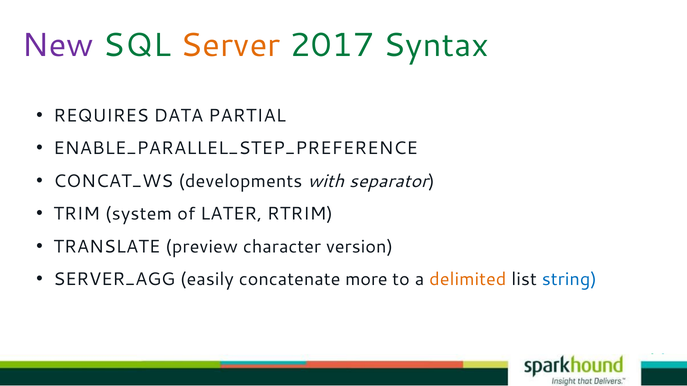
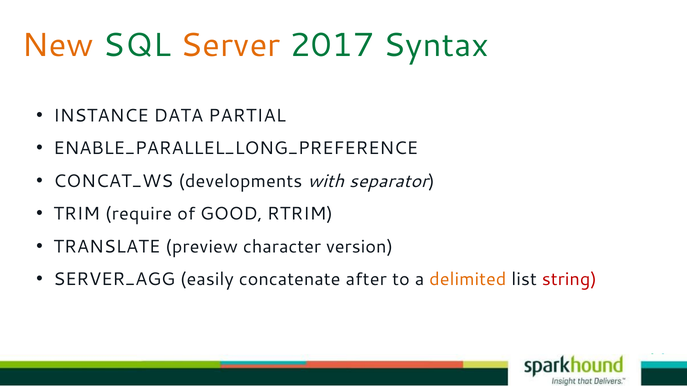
New colour: purple -> orange
REQUIRES: REQUIRES -> INSTANCE
ENABLE_PARALLEL_STEP_PREFERENCE: ENABLE_PARALLEL_STEP_PREFERENCE -> ENABLE_PARALLEL_LONG_PREFERENCE
system: system -> require
LATER: LATER -> GOOD
more: more -> after
string colour: blue -> red
